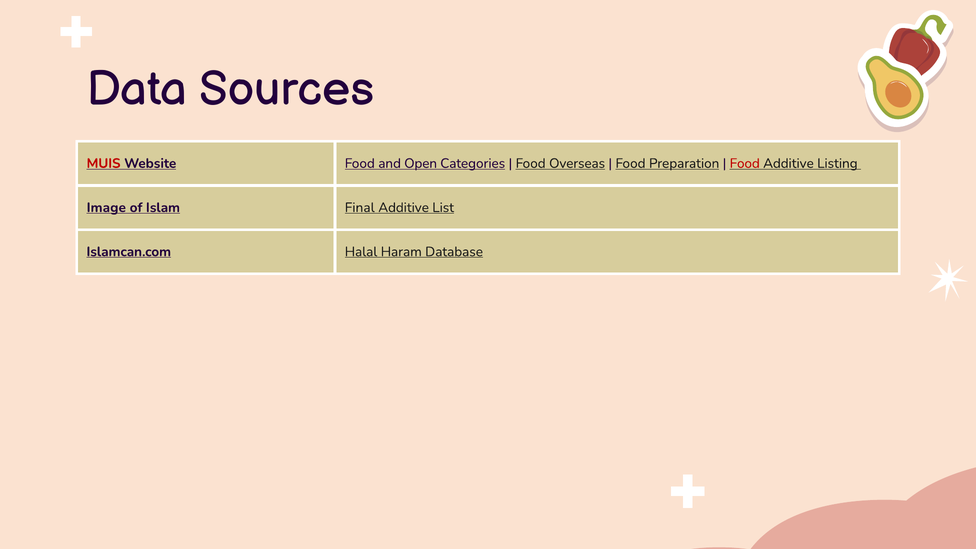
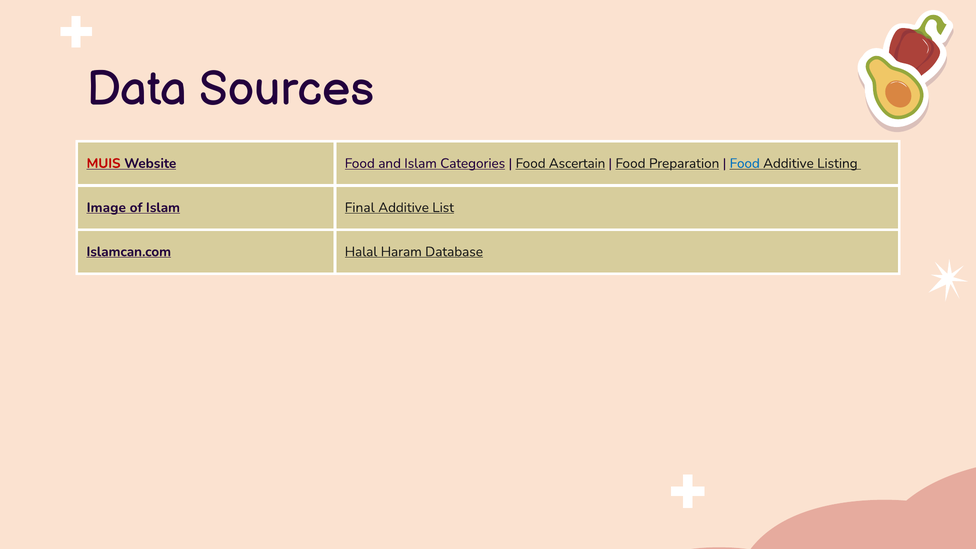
and Open: Open -> Islam
Overseas: Overseas -> Ascertain
Food at (745, 163) colour: red -> blue
